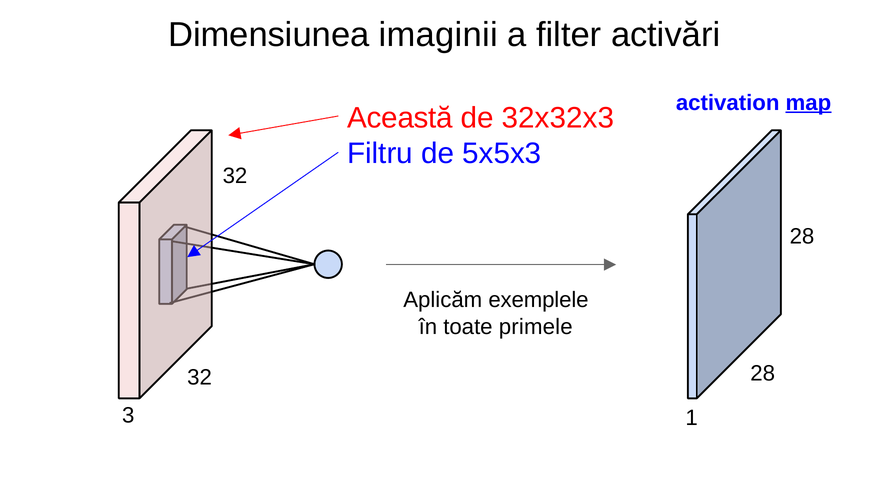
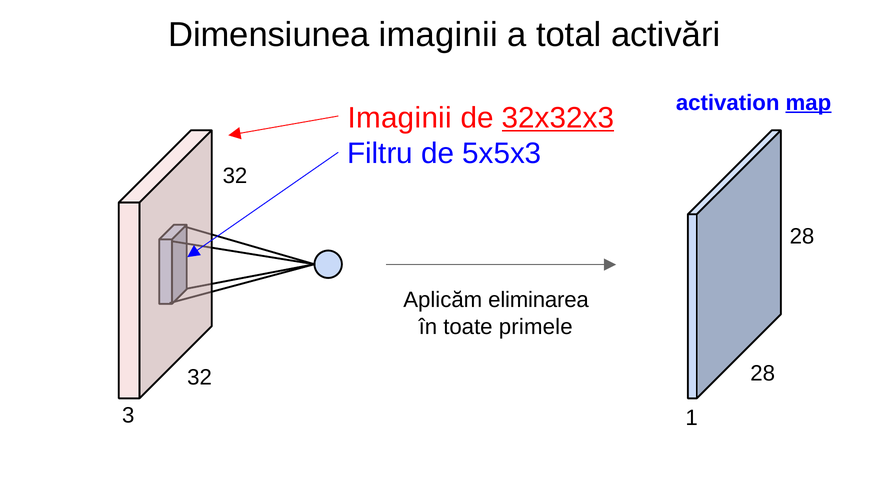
filter: filter -> total
Această at (400, 118): Această -> Imaginii
32x32x3 underline: none -> present
exemplele: exemplele -> eliminarea
